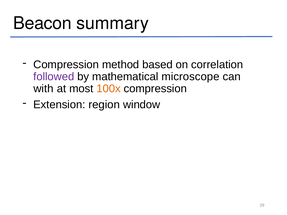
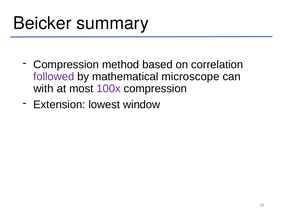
Beacon: Beacon -> Beicker
100x colour: orange -> purple
region: region -> lowest
